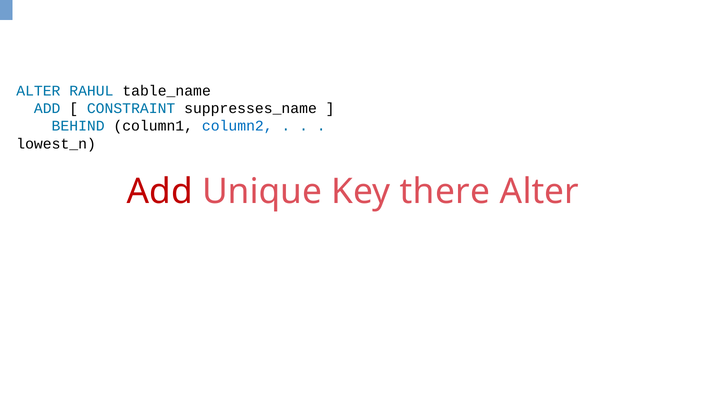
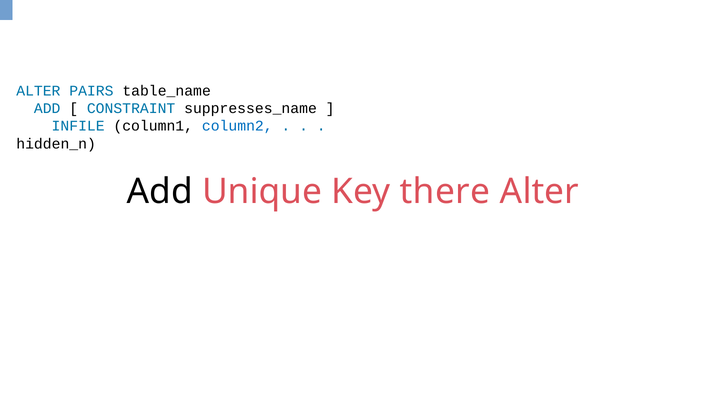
RAHUL: RAHUL -> PAIRS
BEHIND: BEHIND -> INFILE
lowest_n: lowest_n -> hidden_n
Add at (160, 191) colour: red -> black
